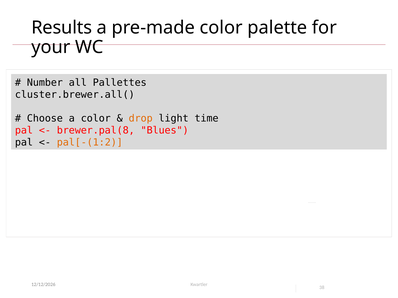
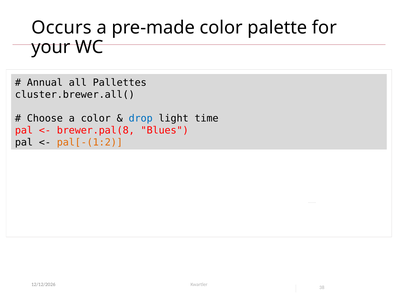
Results: Results -> Occurs
Number: Number -> Annual
drop colour: orange -> blue
